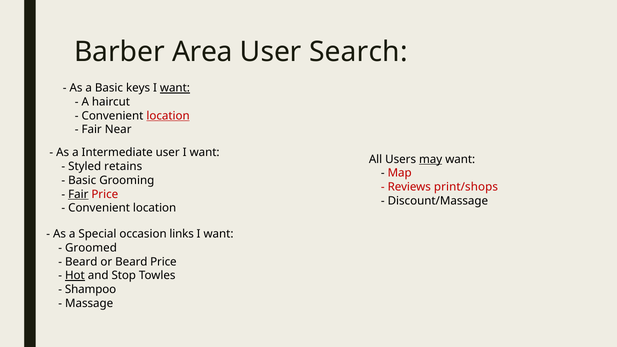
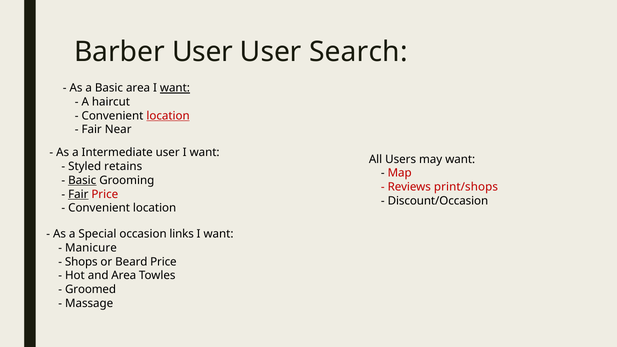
Barber Area: Area -> User
Basic keys: keys -> area
may underline: present -> none
Basic at (82, 180) underline: none -> present
Discount/Massage: Discount/Massage -> Discount/Occasion
Groomed: Groomed -> Manicure
Beard at (81, 262): Beard -> Shops
Hot underline: present -> none
and Stop: Stop -> Area
Shampoo: Shampoo -> Groomed
